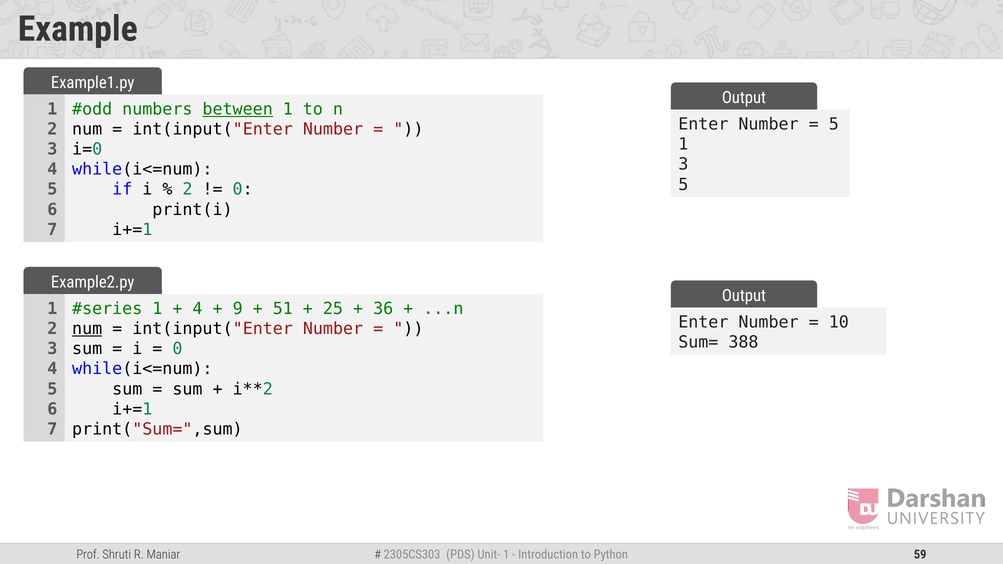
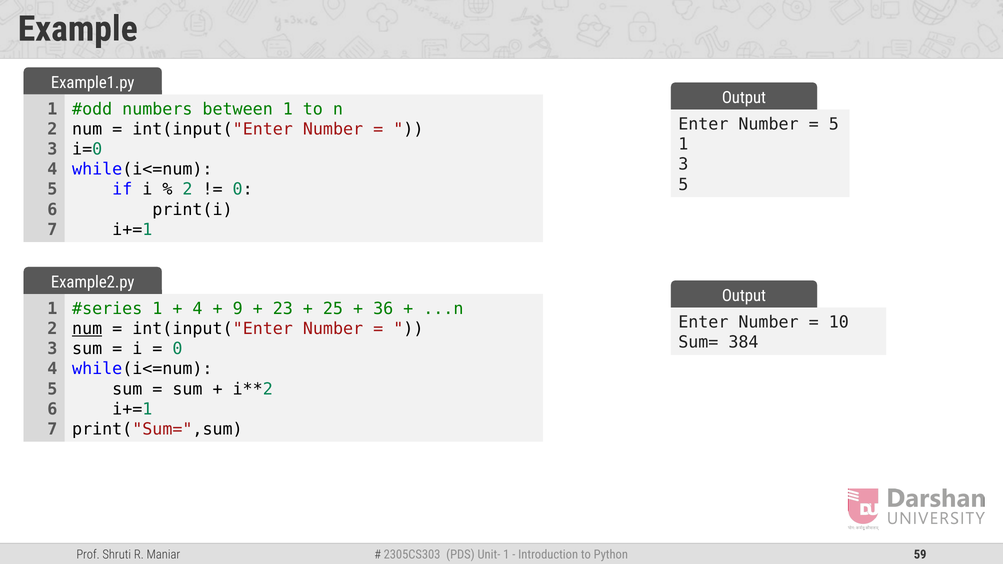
between underline: present -> none
51: 51 -> 23
388: 388 -> 384
